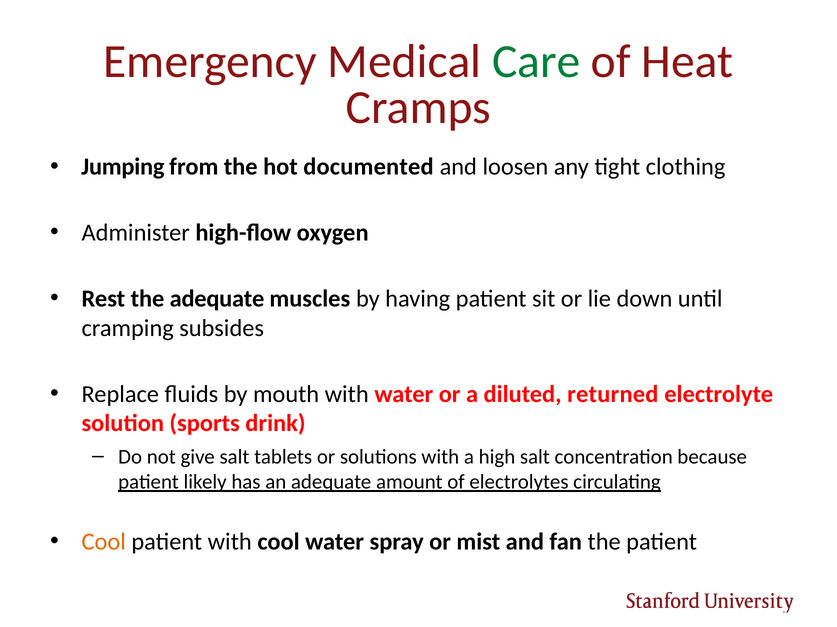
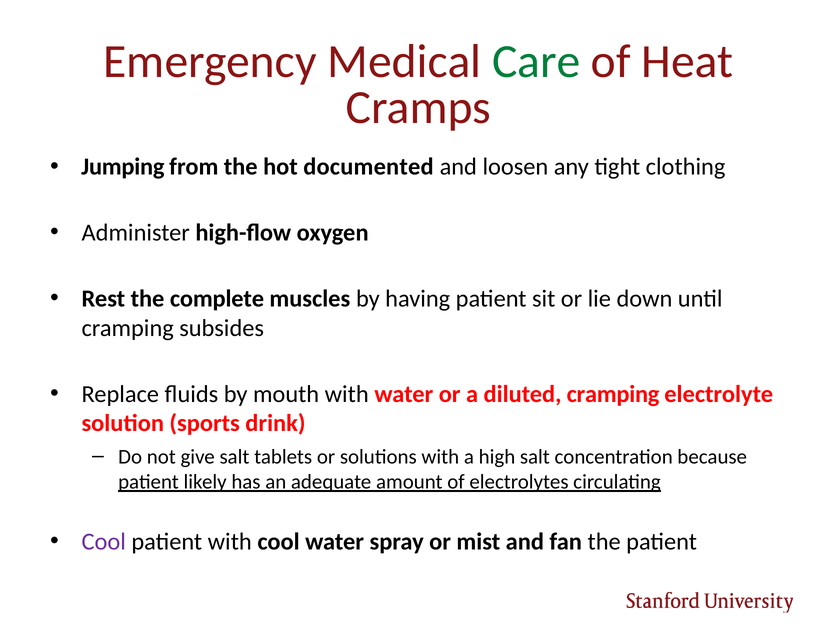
the adequate: adequate -> complete
diluted returned: returned -> cramping
Cool at (104, 542) colour: orange -> purple
